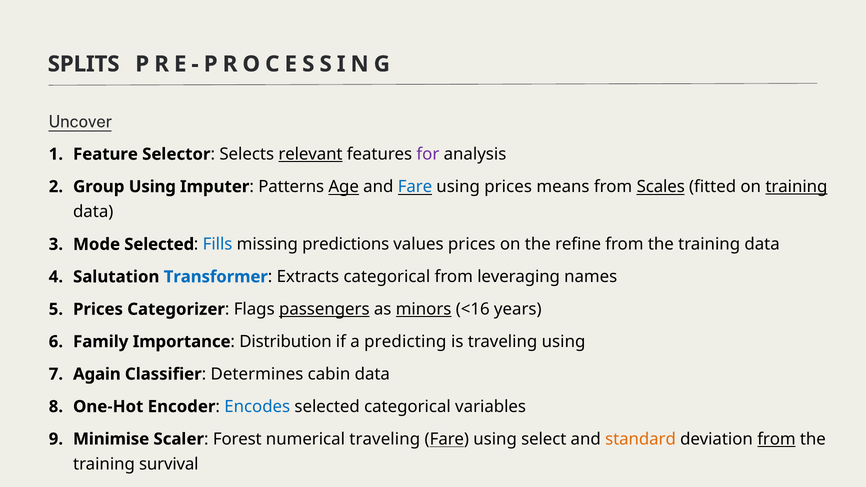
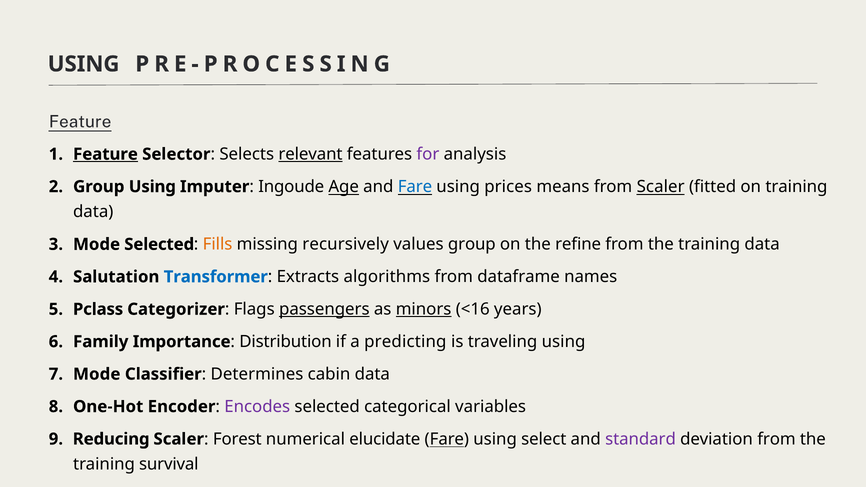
SPLITS at (84, 64): SPLITS -> USING
Uncover at (80, 122): Uncover -> Feature
Feature at (105, 154) underline: none -> present
Patterns: Patterns -> Ingoude
from Scales: Scales -> Scaler
training at (796, 187) underline: present -> none
Fills colour: blue -> orange
predictions: predictions -> recursively
values prices: prices -> group
Extracts categorical: categorical -> algorithms
leveraging: leveraging -> dataframe
Prices at (98, 309): Prices -> Pclass
Again at (97, 374): Again -> Mode
Encodes colour: blue -> purple
Minimise: Minimise -> Reducing
numerical traveling: traveling -> elucidate
standard colour: orange -> purple
from at (776, 439) underline: present -> none
